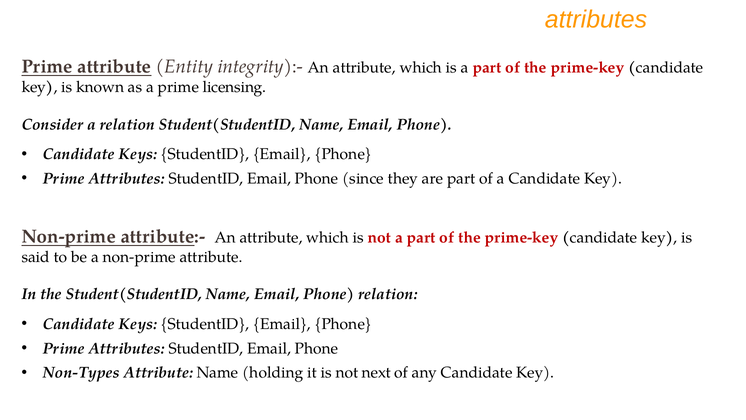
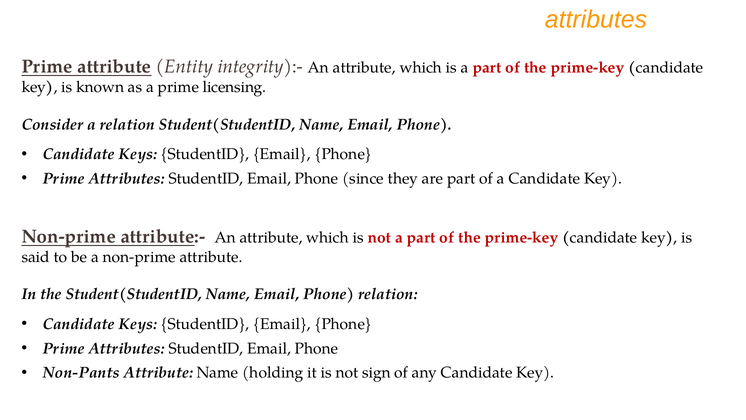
Non-Types: Non-Types -> Non-Pants
next: next -> sign
